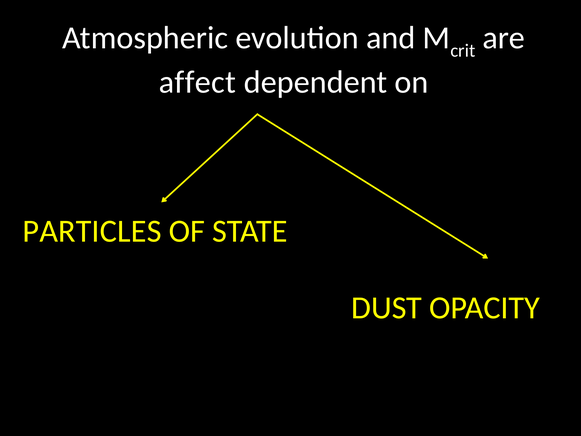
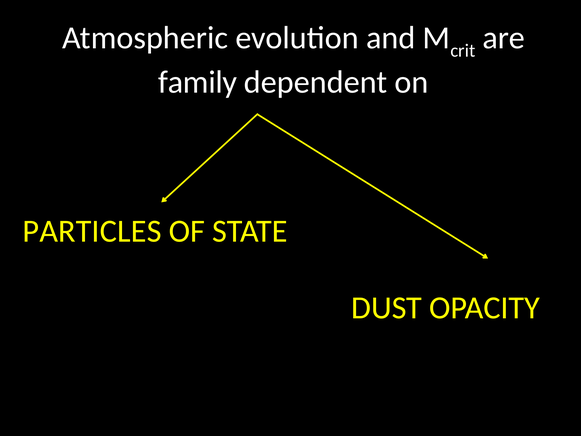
affect: affect -> family
